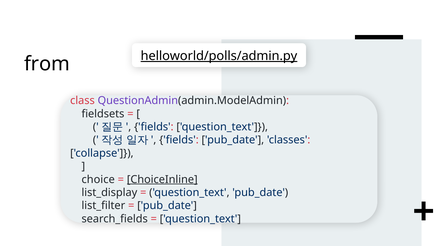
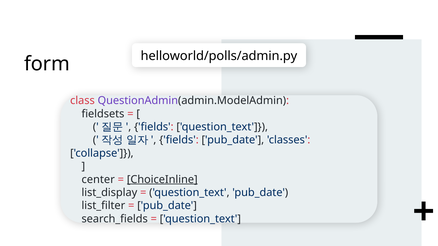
helloworld/polls/admin.py underline: present -> none
from: from -> form
choice: choice -> center
